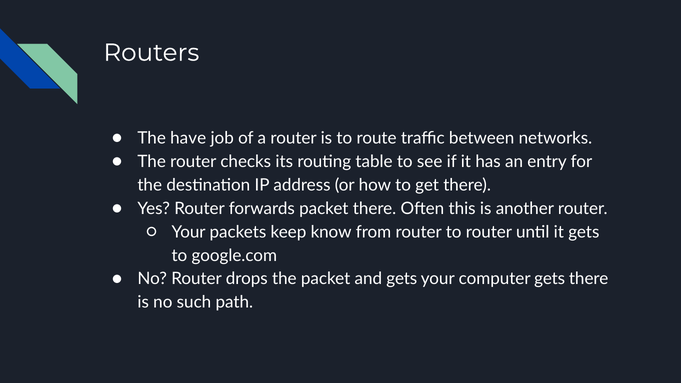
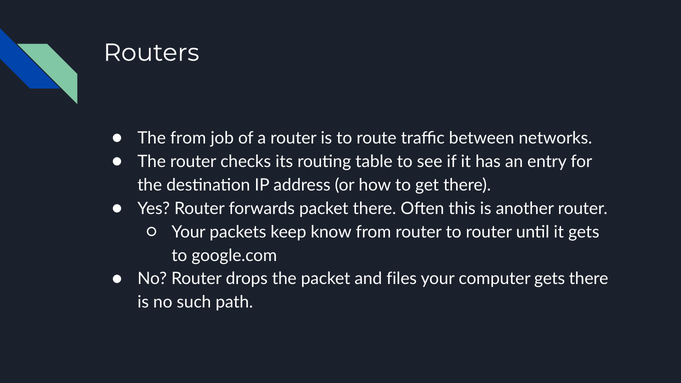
The have: have -> from
and gets: gets -> files
